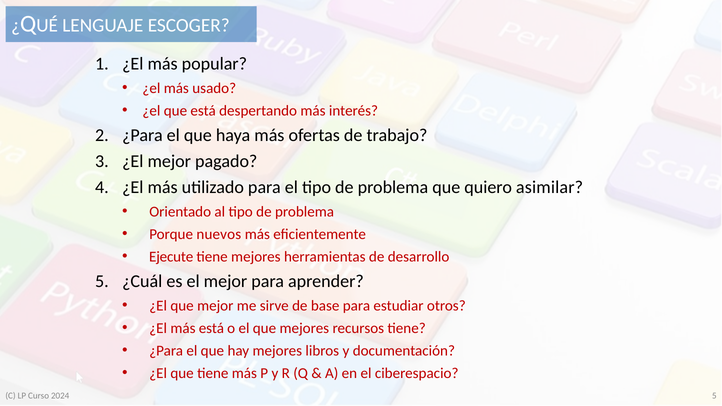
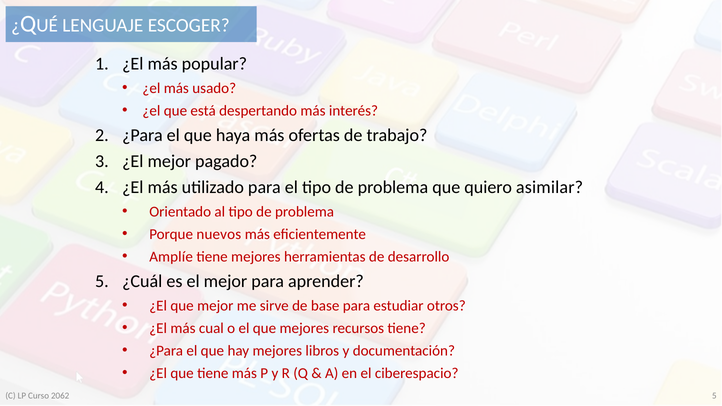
Ejecute: Ejecute -> Amplíe
más está: está -> cual
2024: 2024 -> 2062
